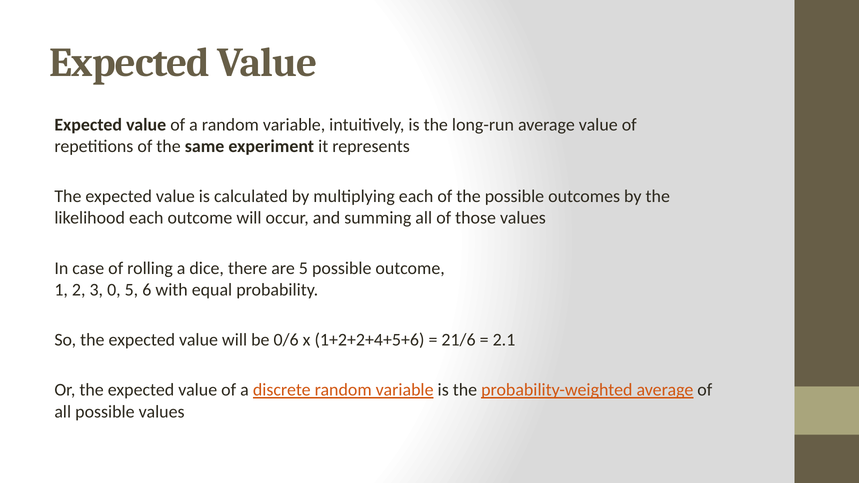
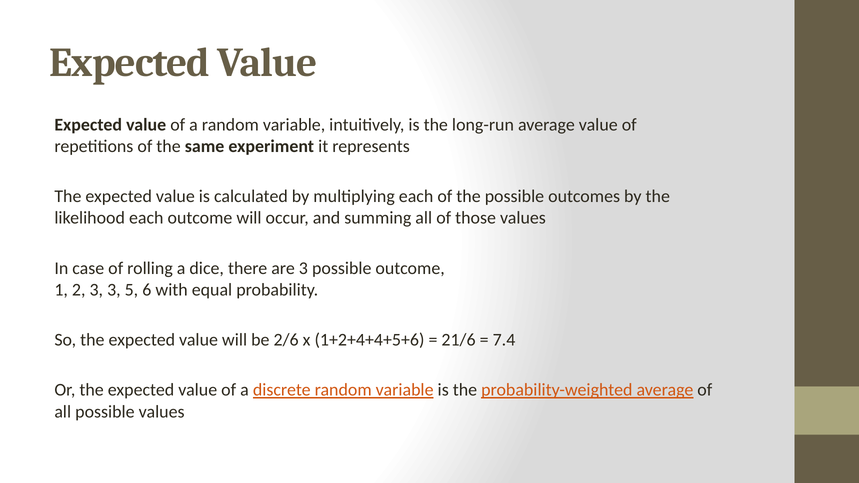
are 5: 5 -> 3
3 0: 0 -> 3
0/6: 0/6 -> 2/6
1+2+2+4+5+6: 1+2+2+4+5+6 -> 1+2+4+4+5+6
2.1: 2.1 -> 7.4
